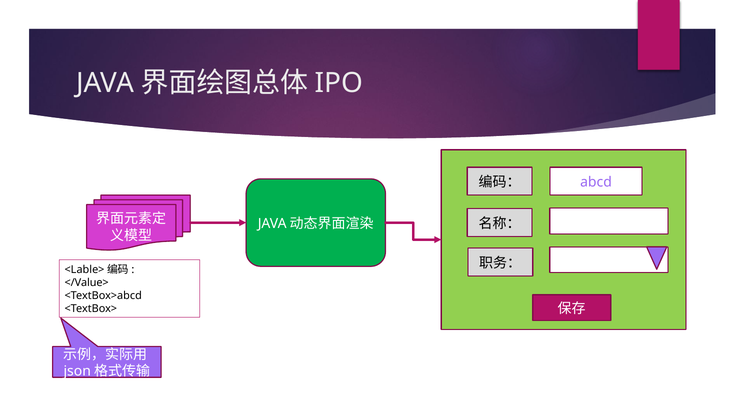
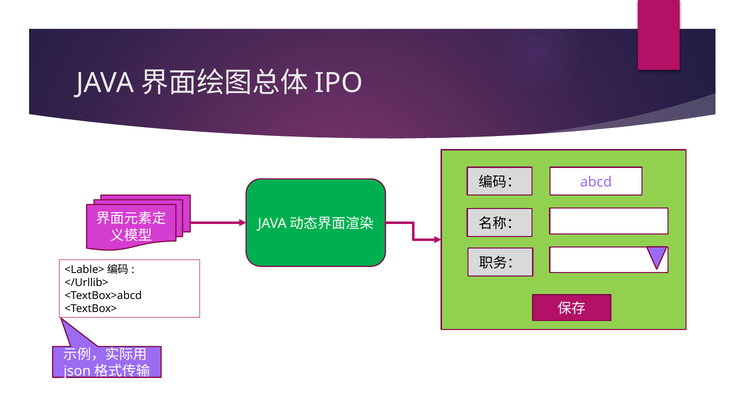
</Value>: </Value> -> </Urllib>
